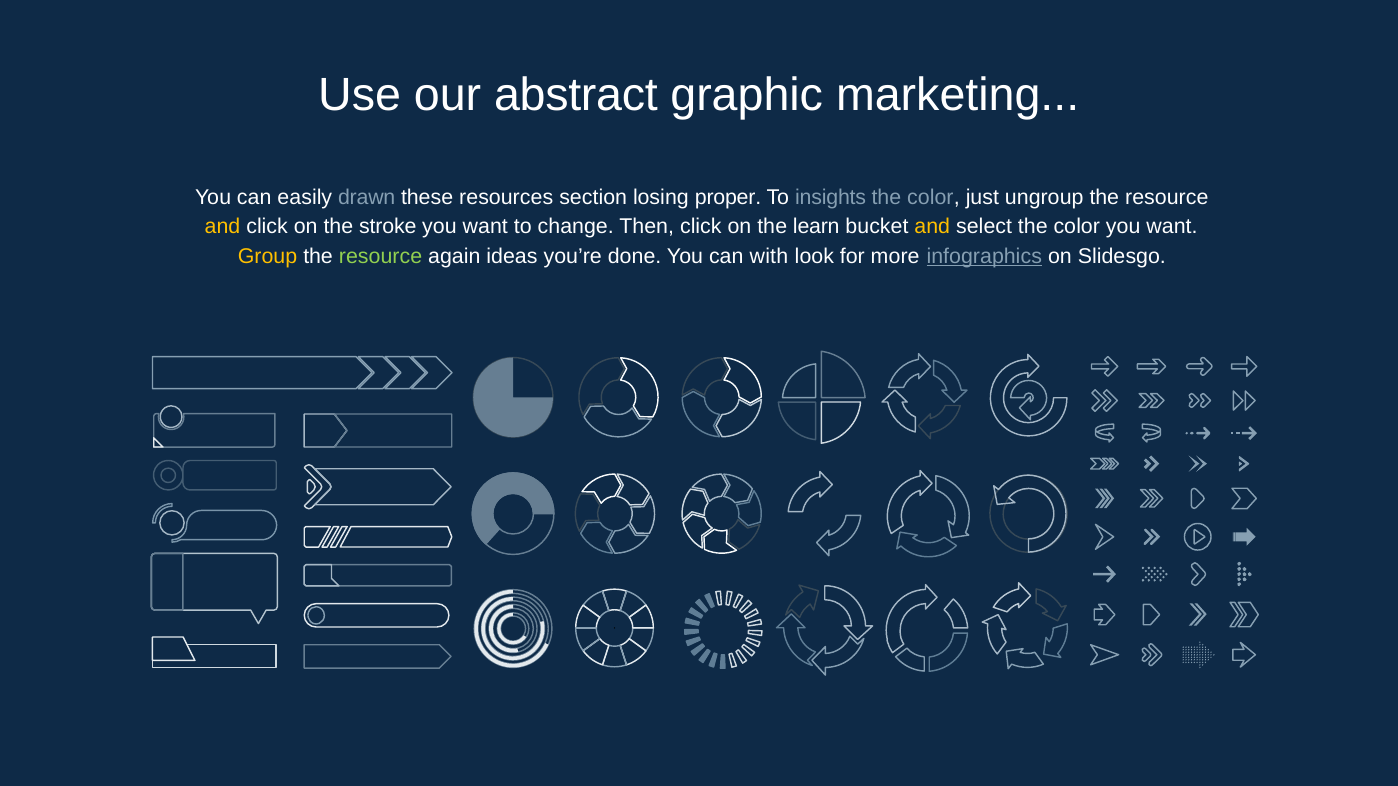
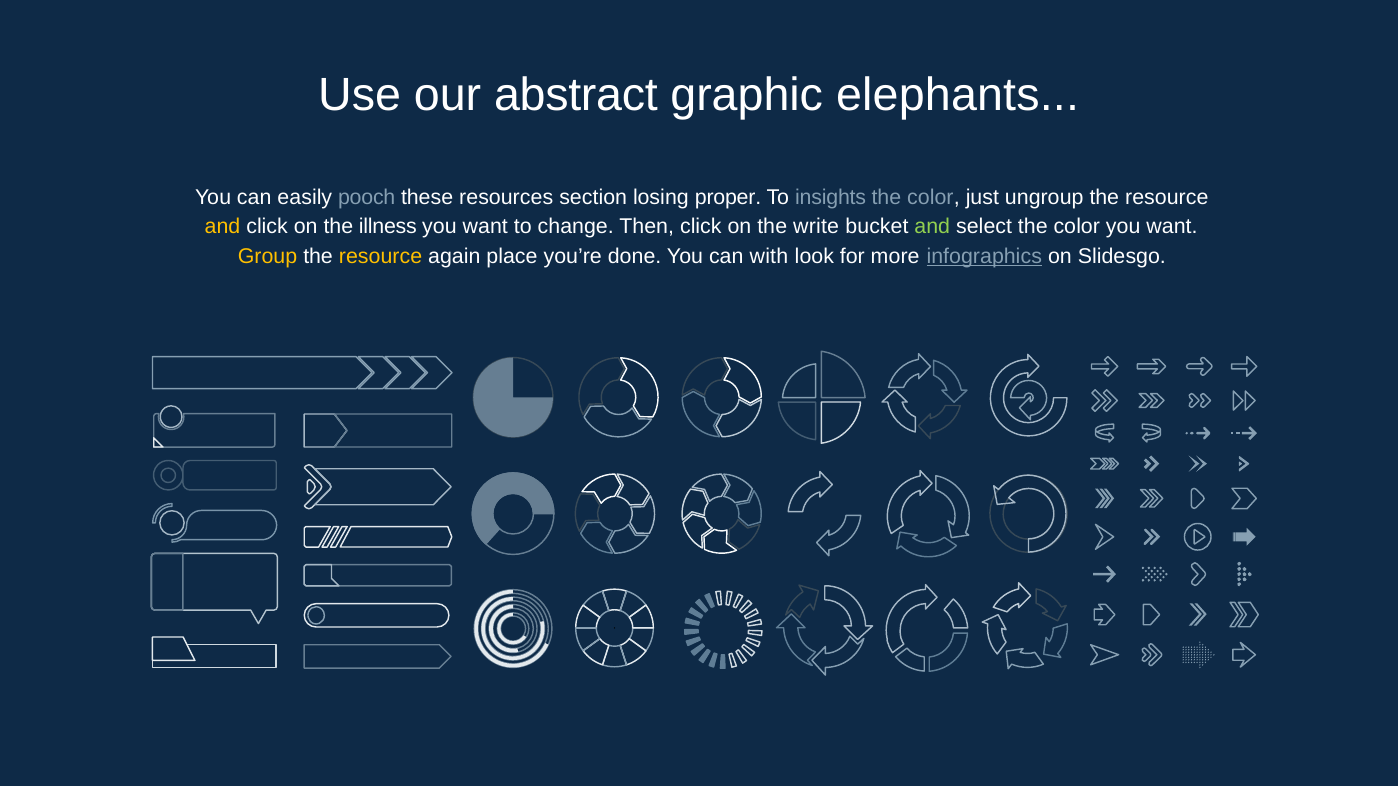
marketing: marketing -> elephants
drawn: drawn -> pooch
stroke: stroke -> illness
learn: learn -> write
and at (932, 227) colour: yellow -> light green
resource at (381, 256) colour: light green -> yellow
ideas: ideas -> place
